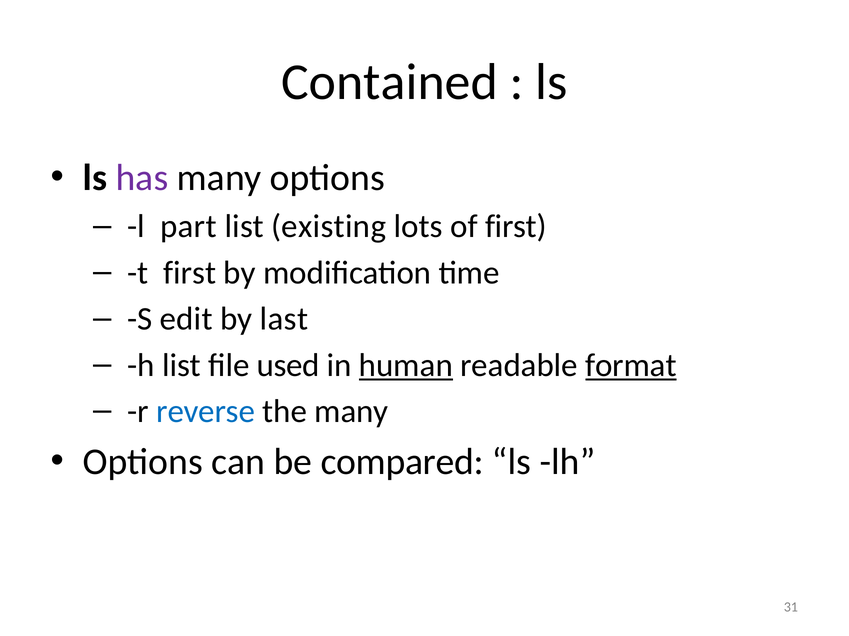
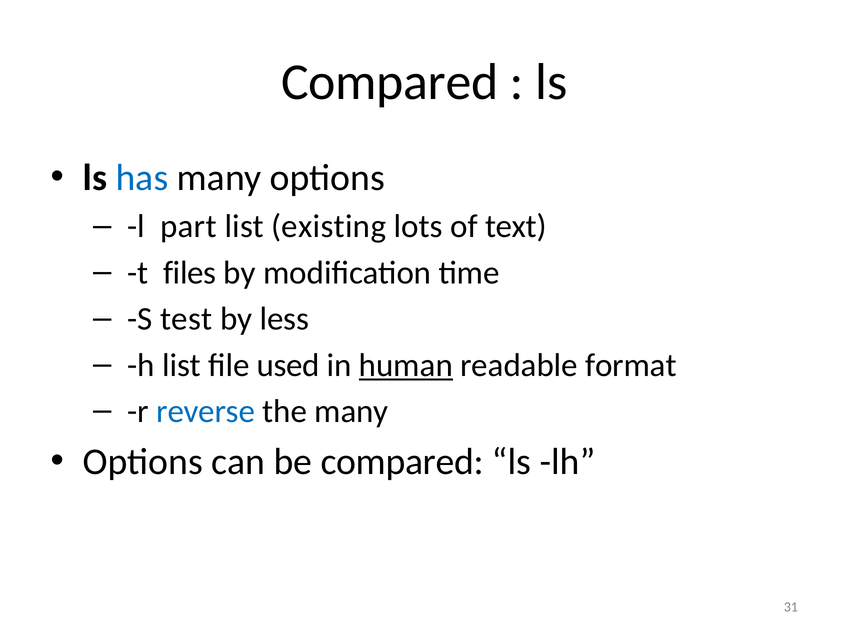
Contained at (390, 82): Contained -> Compared
has colour: purple -> blue
of first: first -> text
t first: first -> files
edit: edit -> test
last: last -> less
format underline: present -> none
